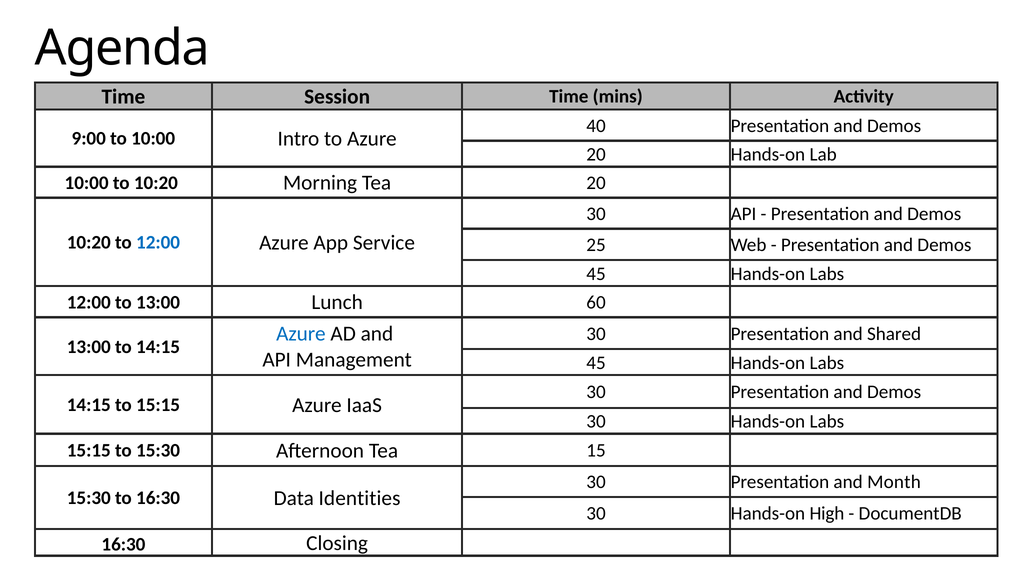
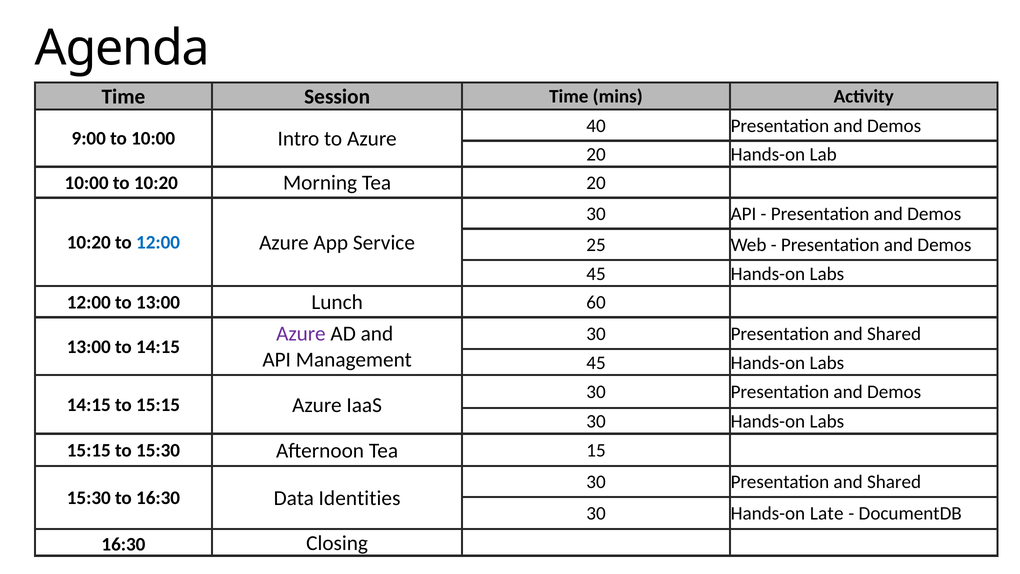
Azure at (301, 334) colour: blue -> purple
Month at (894, 482): Month -> Shared
High: High -> Late
